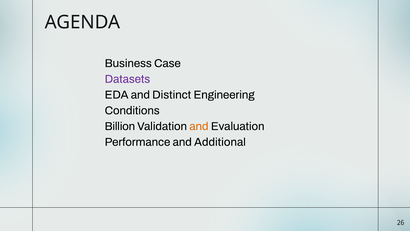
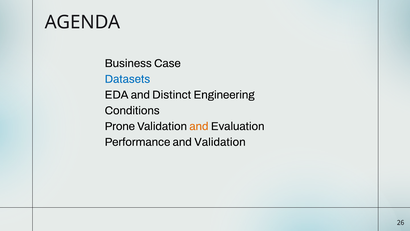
Datasets colour: purple -> blue
Billion: Billion -> Prone
and Additional: Additional -> Validation
